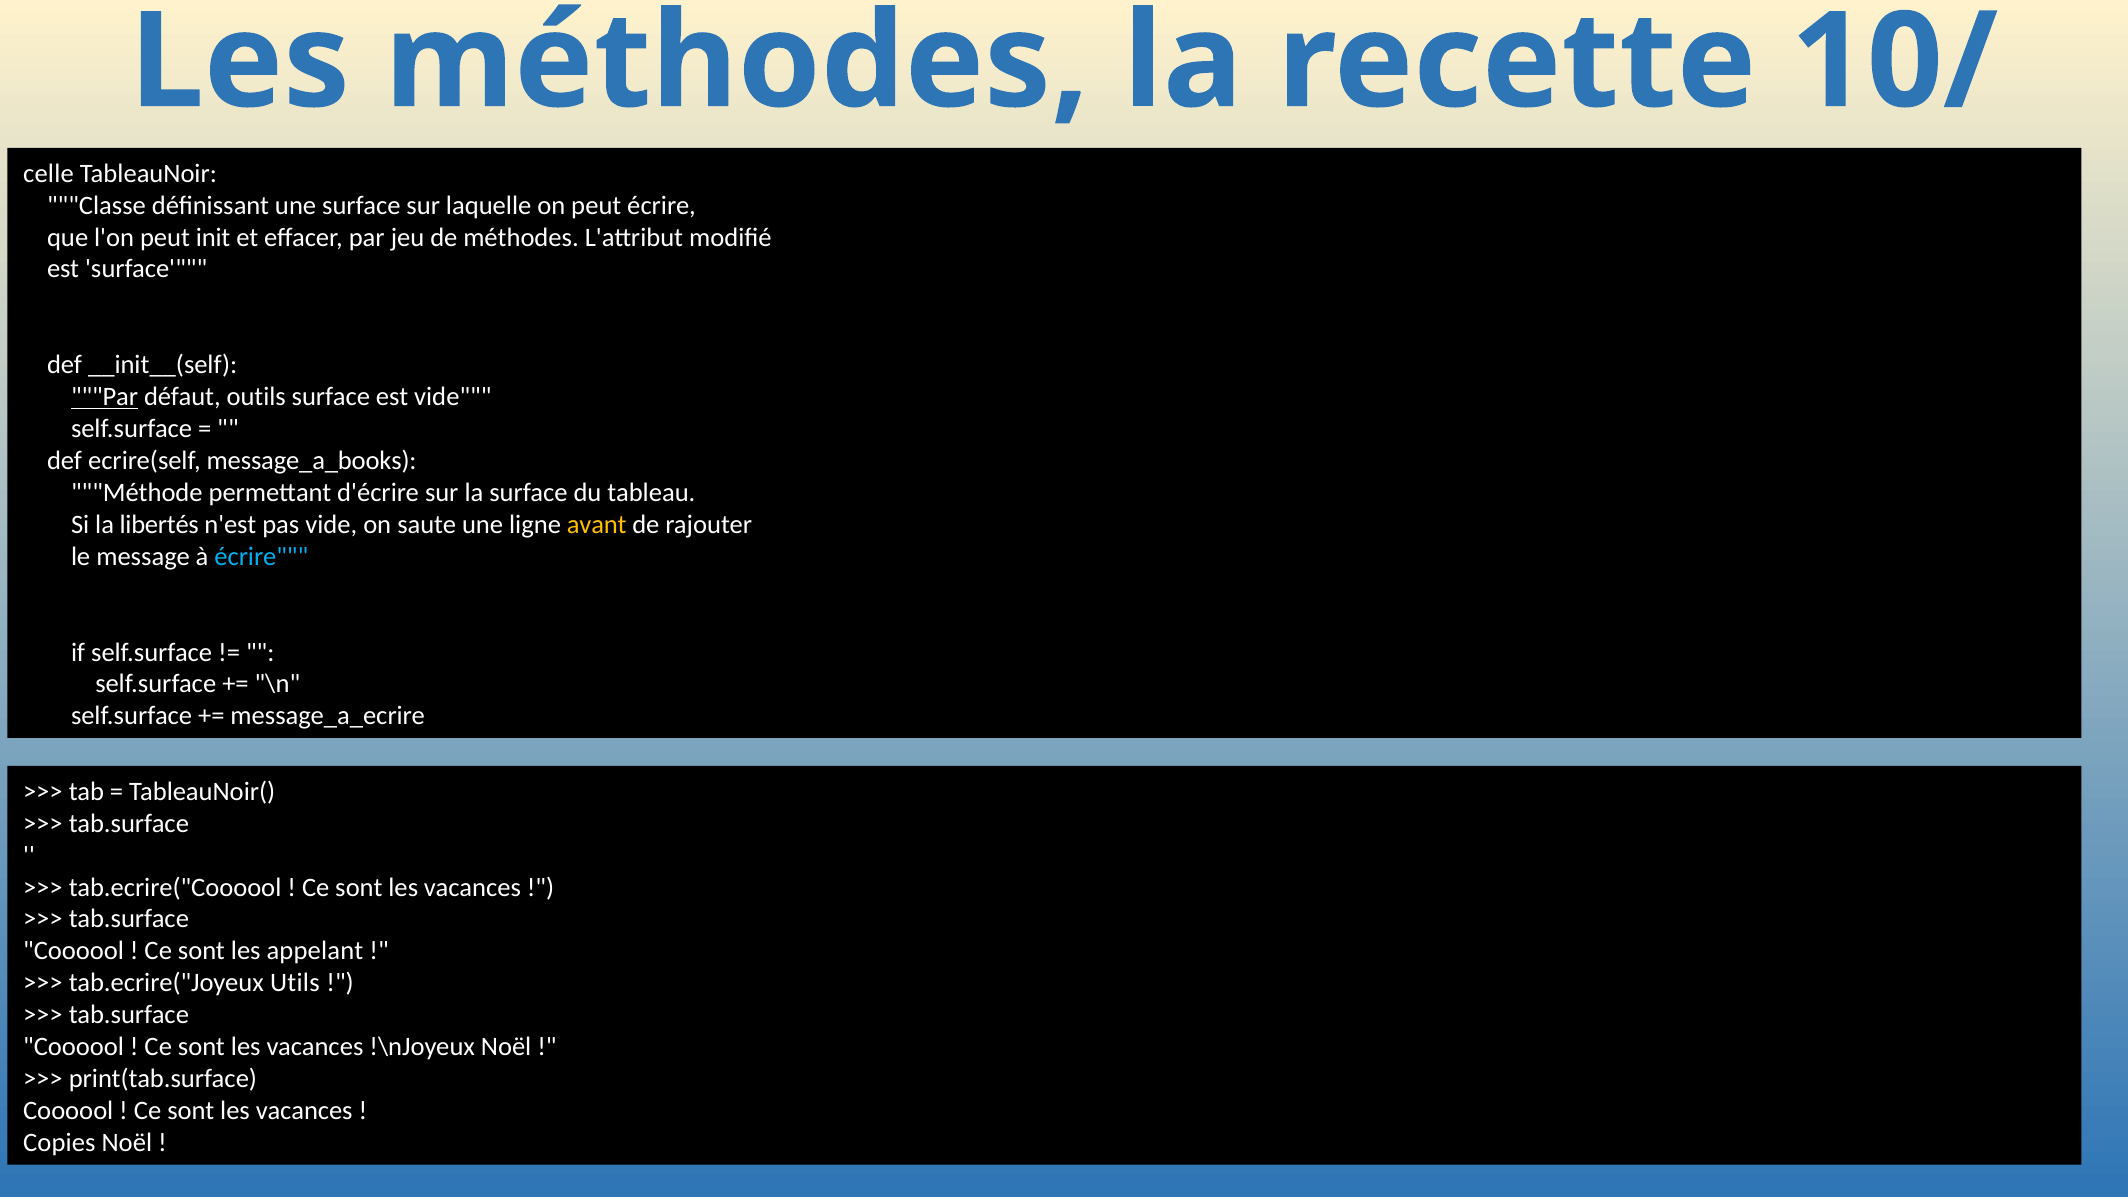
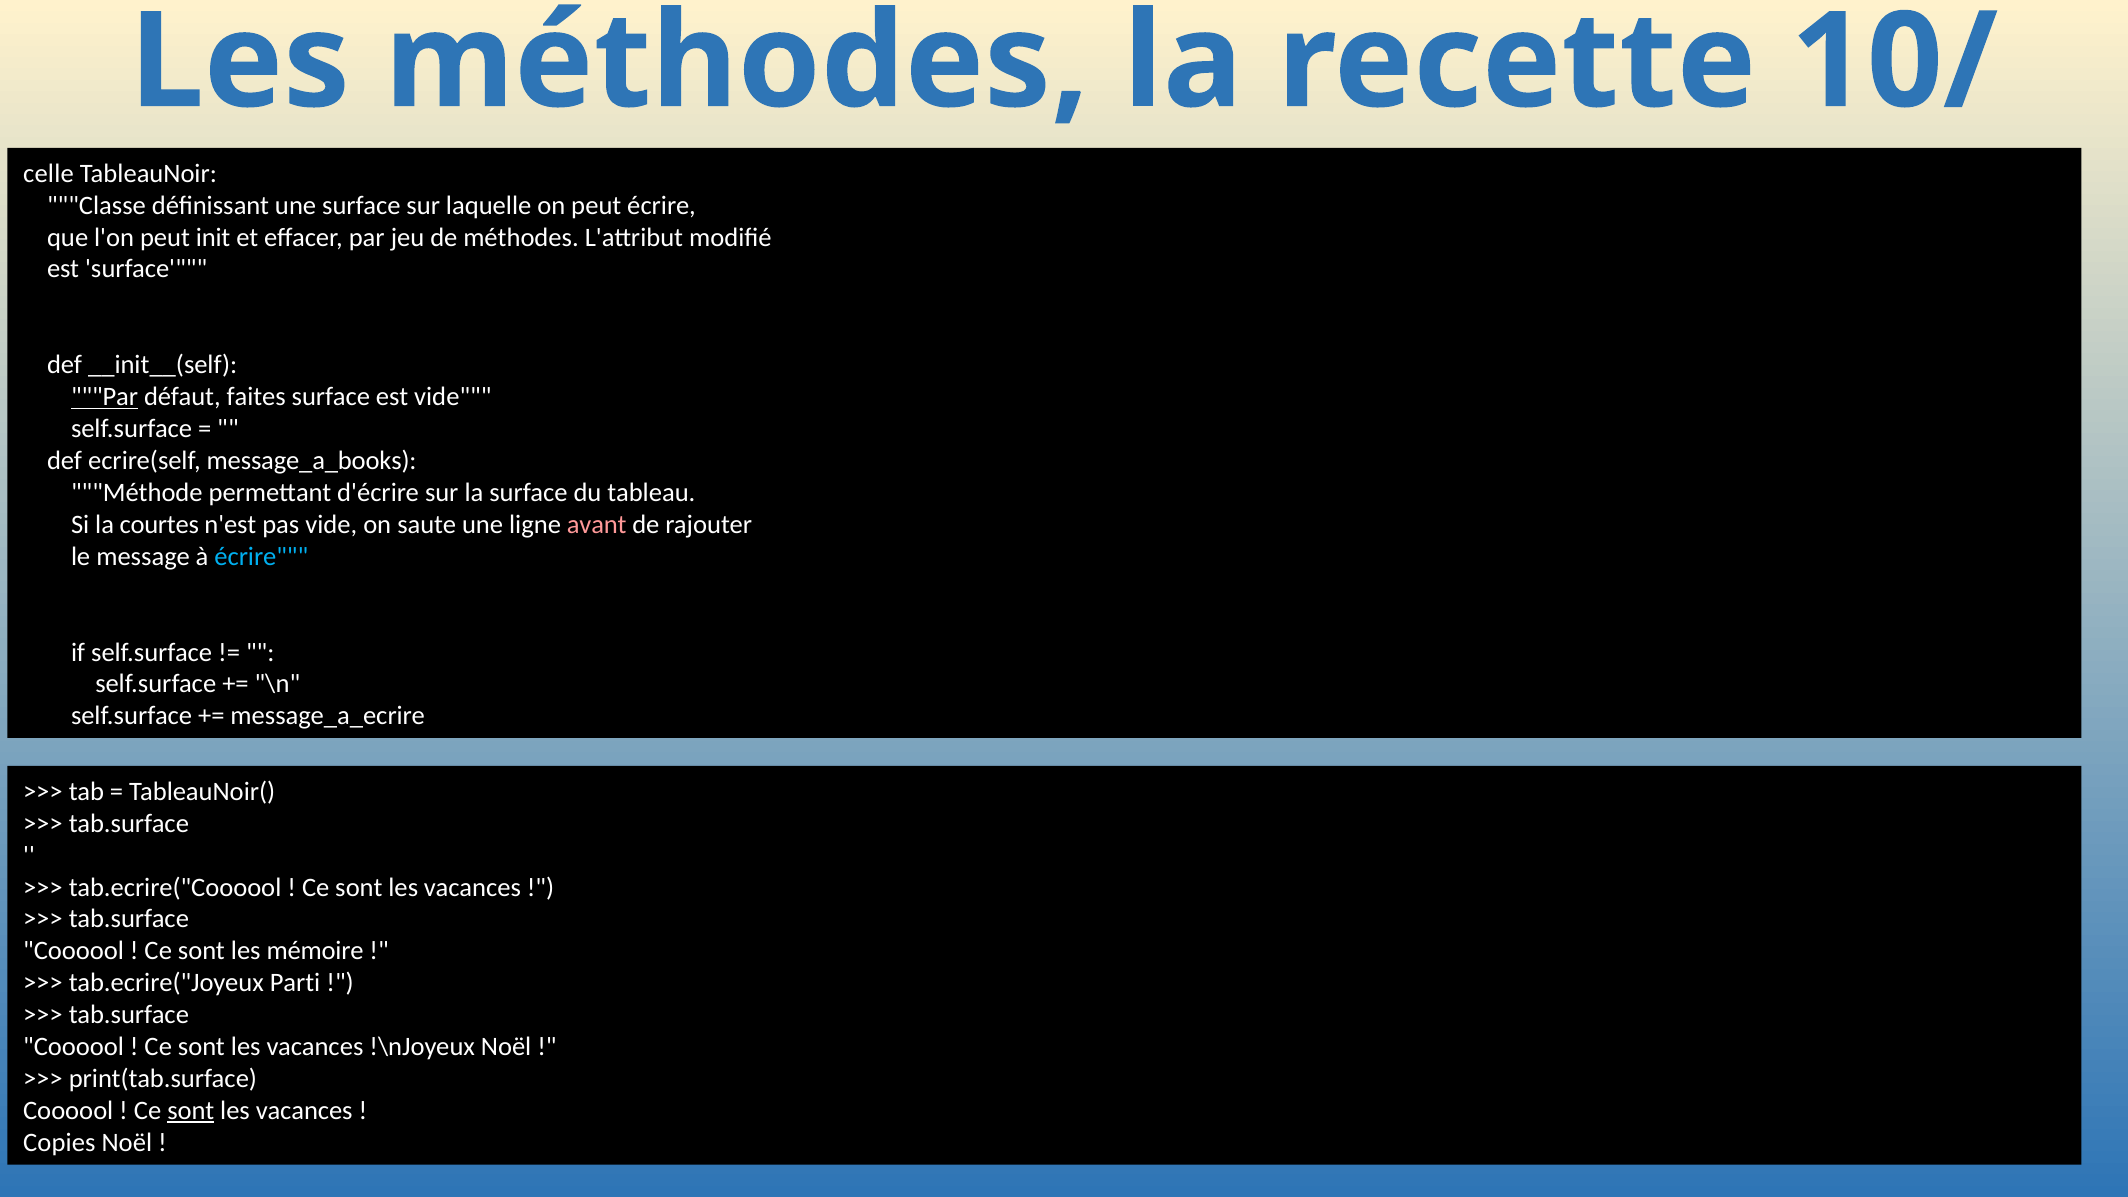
outils: outils -> faites
libertés: libertés -> courtes
avant colour: yellow -> pink
appelant: appelant -> mémoire
Utils: Utils -> Parti
sont at (191, 1111) underline: none -> present
